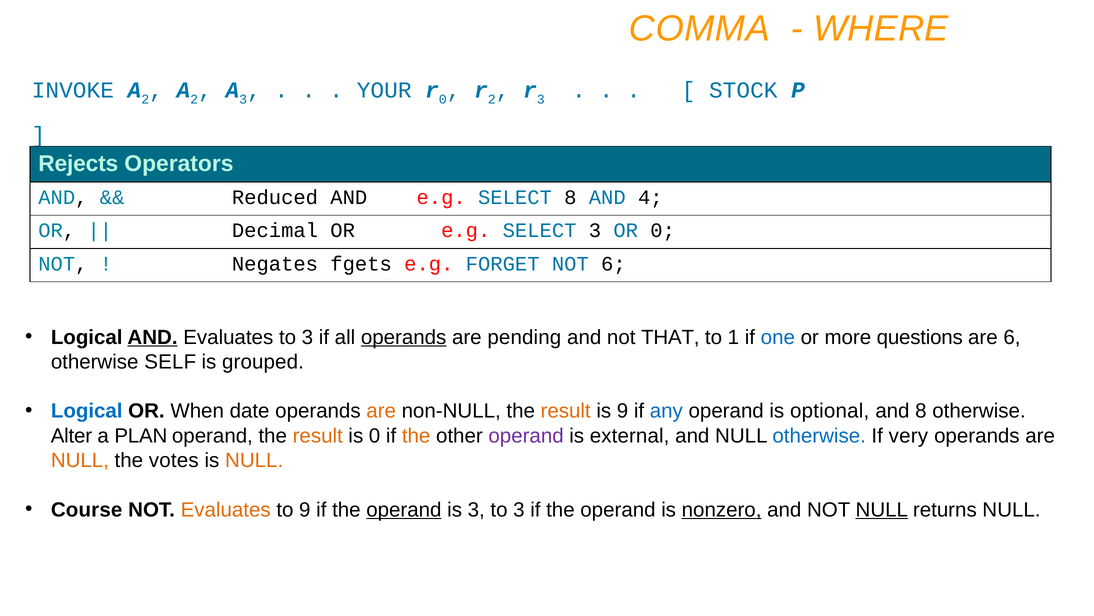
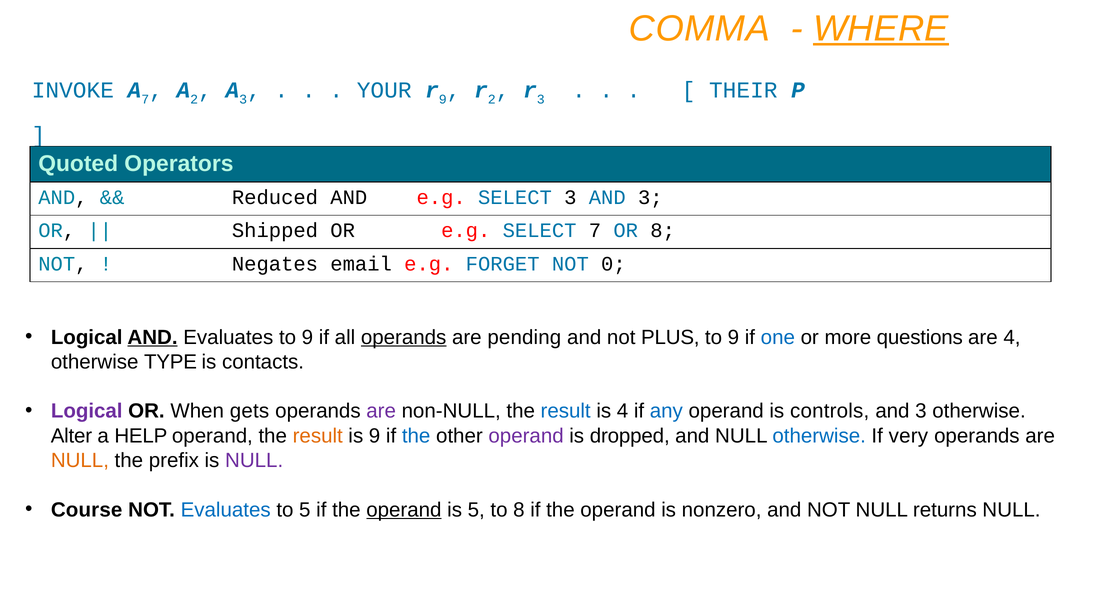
WHERE underline: none -> present
2 at (145, 99): 2 -> 7
0 at (443, 99): 0 -> 9
STOCK: STOCK -> THEIR
Rejects: Rejects -> Quoted
SELECT 8: 8 -> 3
4 at (650, 197): 4 -> 3
Decimal: Decimal -> Shipped
SELECT 3: 3 -> 7
OR 0: 0 -> 8
fgets: fgets -> email
NOT 6: 6 -> 0
Evaluates to 3: 3 -> 9
THAT: THAT -> PLUS
1 at (733, 337): 1 -> 9
are 6: 6 -> 4
SELF: SELF -> TYPE
grouped: grouped -> contacts
Logical at (87, 411) colour: blue -> purple
date: date -> gets
are at (381, 411) colour: orange -> purple
result at (566, 411) colour: orange -> blue
is 9: 9 -> 4
optional: optional -> controls
8 at (921, 411): 8 -> 3
PLAN: PLAN -> HELP
is 0: 0 -> 9
the at (416, 435) colour: orange -> blue
external: external -> dropped
votes: votes -> prefix
NULL at (254, 460) colour: orange -> purple
Evaluates at (226, 509) colour: orange -> blue
to 9: 9 -> 5
is 3: 3 -> 5
3 at (519, 509): 3 -> 8
nonzero underline: present -> none
NULL at (882, 509) underline: present -> none
